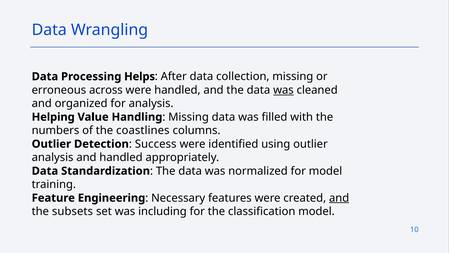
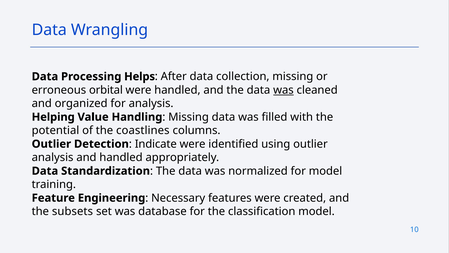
across: across -> orbital
numbers: numbers -> potential
Success: Success -> Indicate
and at (339, 198) underline: present -> none
including: including -> database
